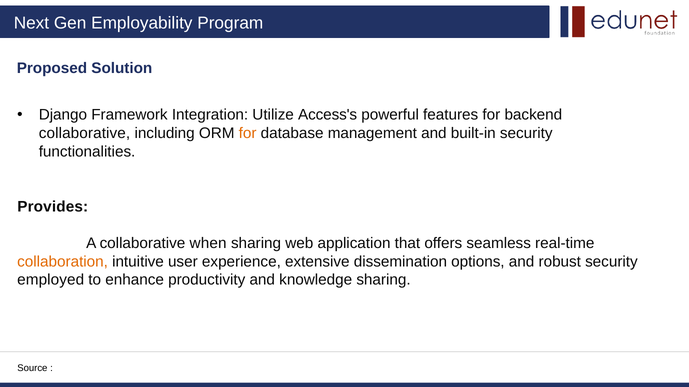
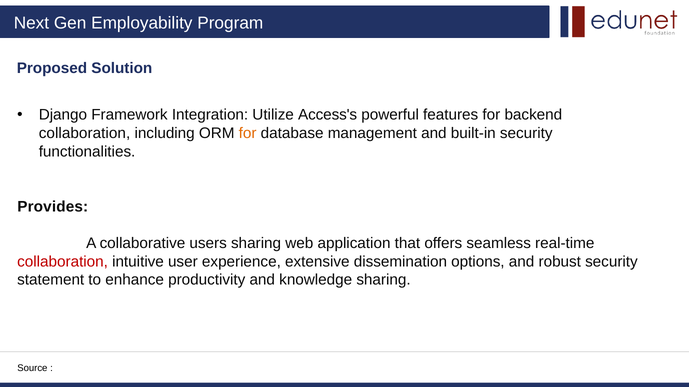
collaborative at (84, 133): collaborative -> collaboration
when: when -> users
collaboration at (63, 262) colour: orange -> red
employed: employed -> statement
